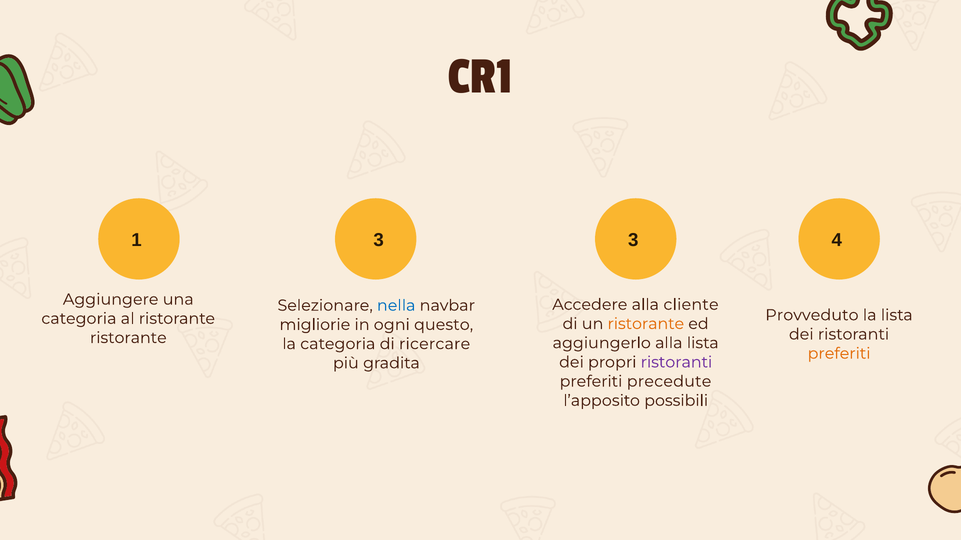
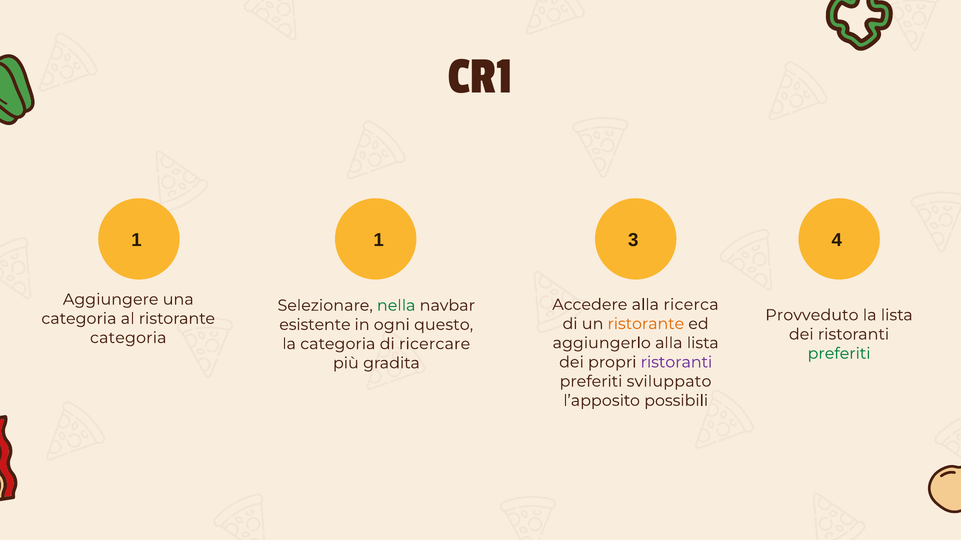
1 3: 3 -> 1
cliente: cliente -> ricerca
nella colour: blue -> green
migliorie: migliorie -> esistente
ristorante at (128, 338): ristorante -> categoria
preferiti at (839, 354) colour: orange -> green
precedute: precedute -> sviluppato
